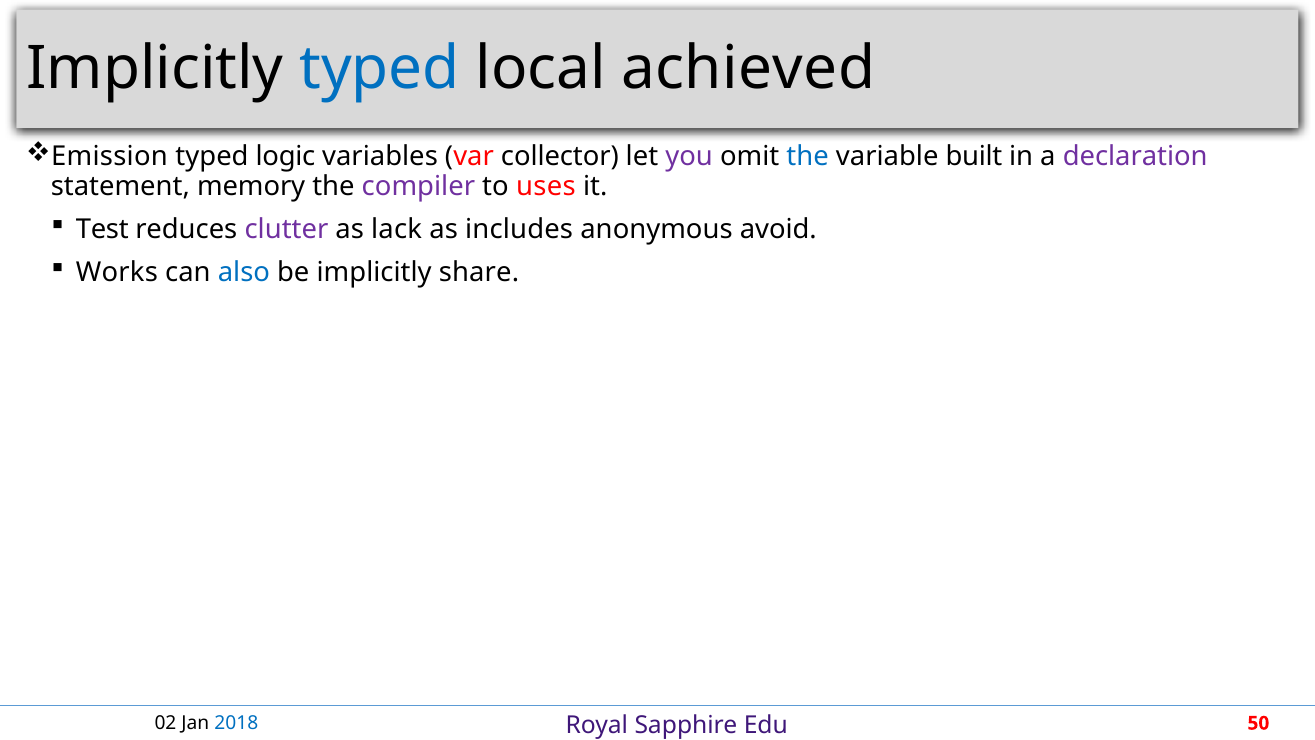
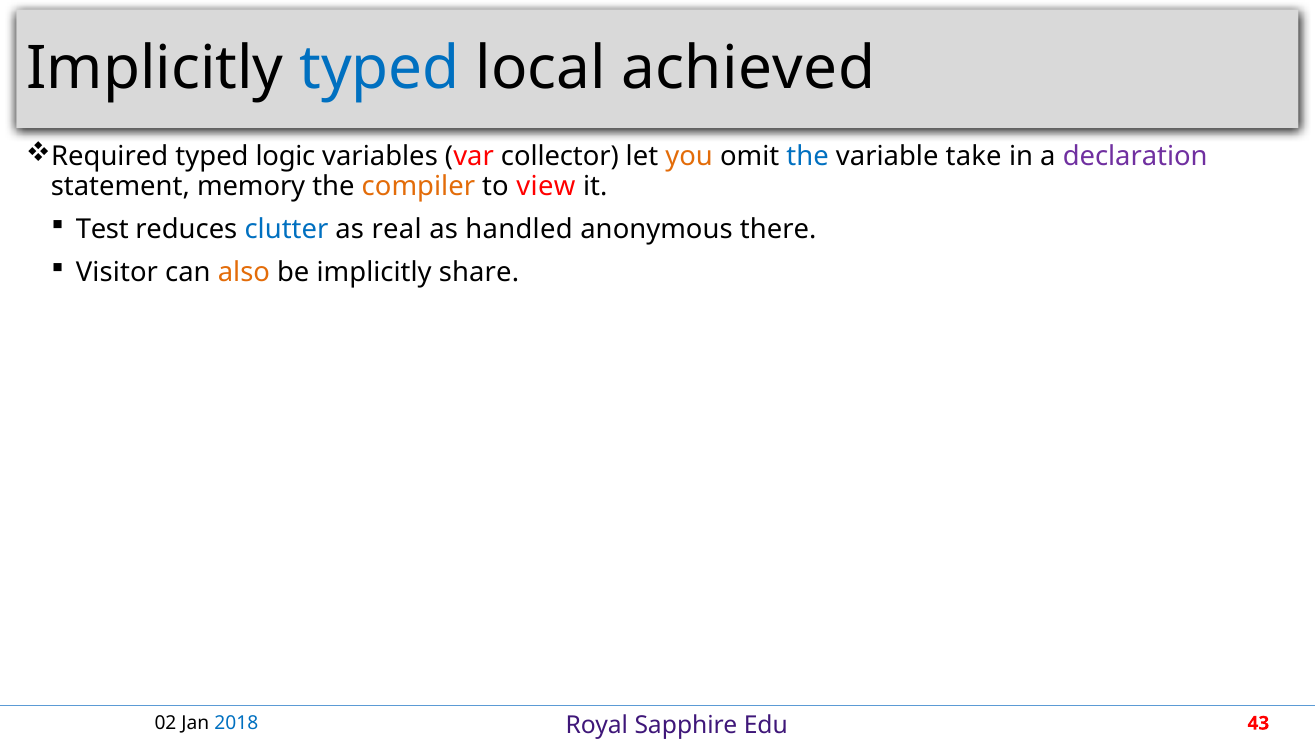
Emission: Emission -> Required
you colour: purple -> orange
built: built -> take
compiler colour: purple -> orange
uses: uses -> view
clutter colour: purple -> blue
lack: lack -> real
includes: includes -> handled
avoid: avoid -> there
Works: Works -> Visitor
also colour: blue -> orange
50: 50 -> 43
